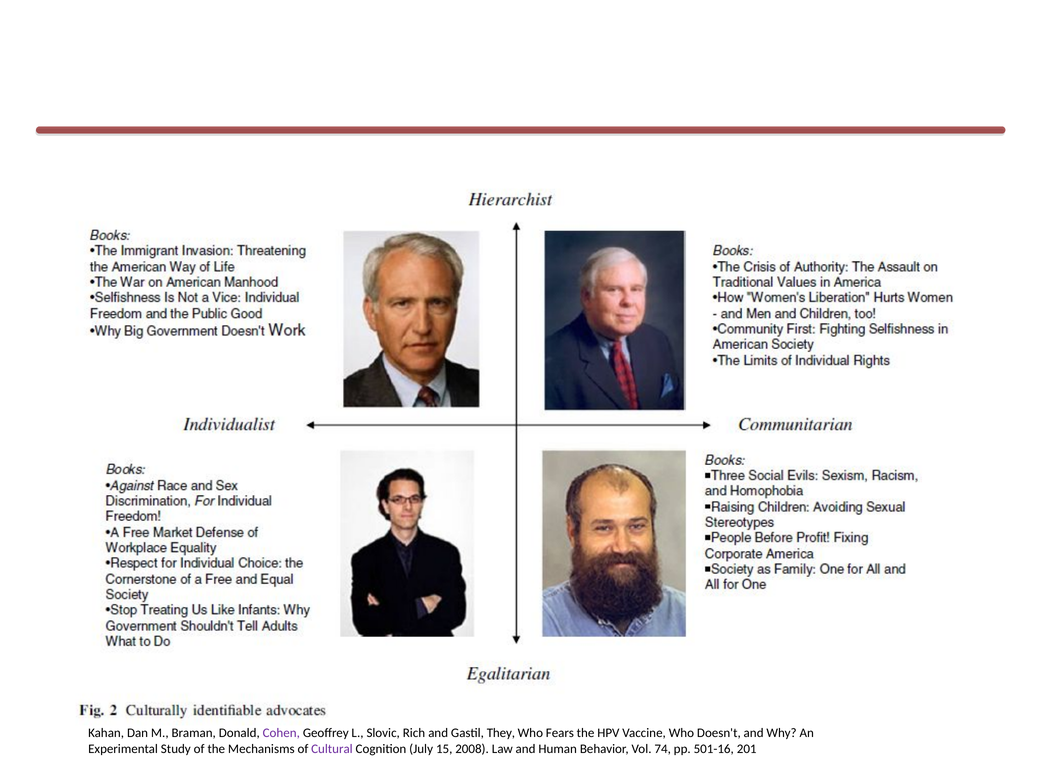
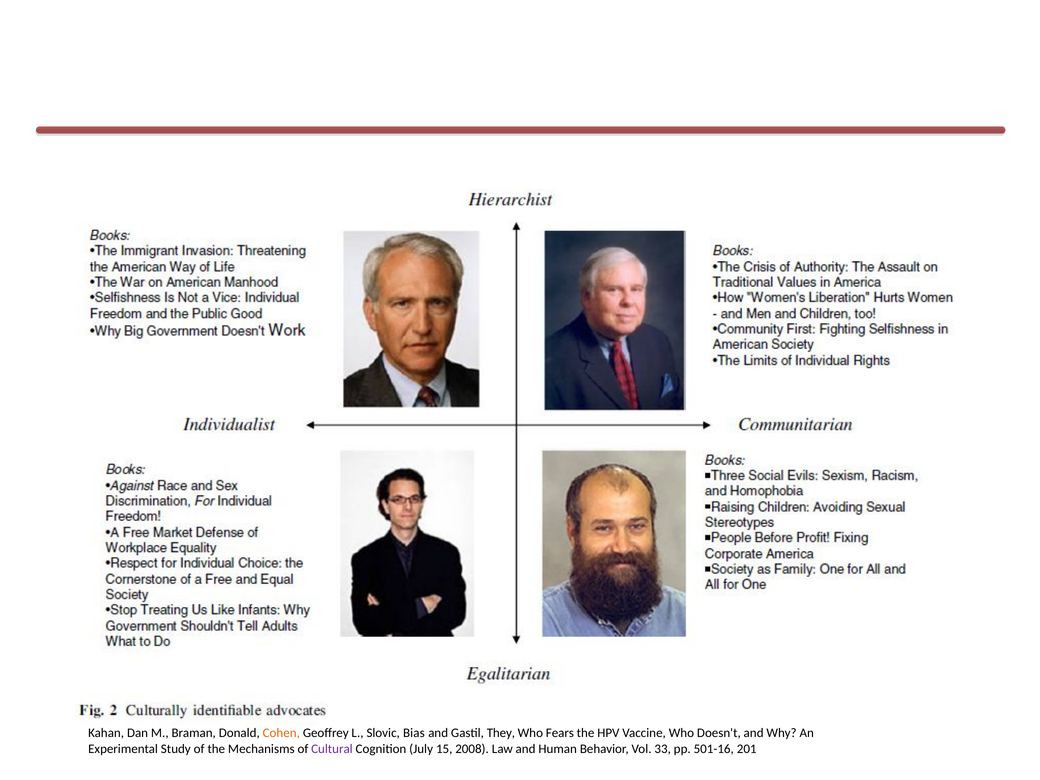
Cohen colour: purple -> orange
Rich: Rich -> Bias
74: 74 -> 33
